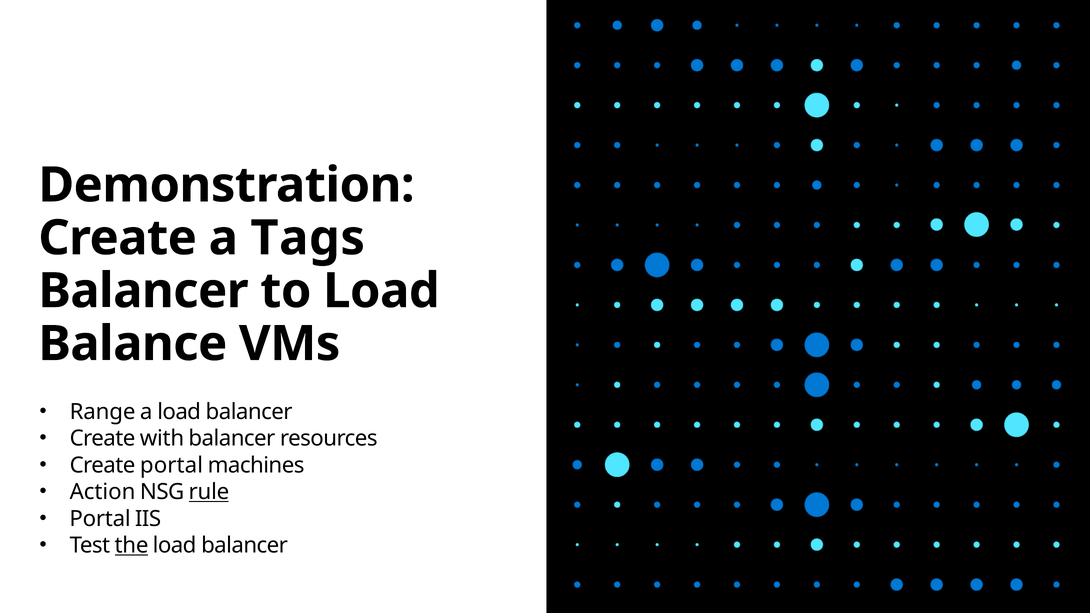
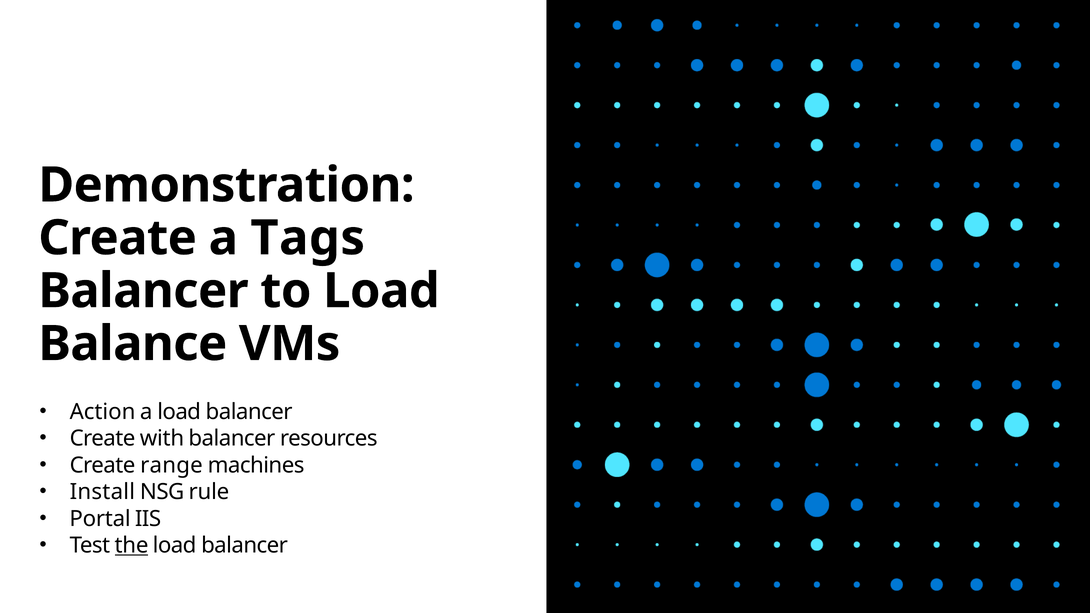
Range: Range -> Action
Create portal: portal -> range
Action: Action -> Install
rule underline: present -> none
